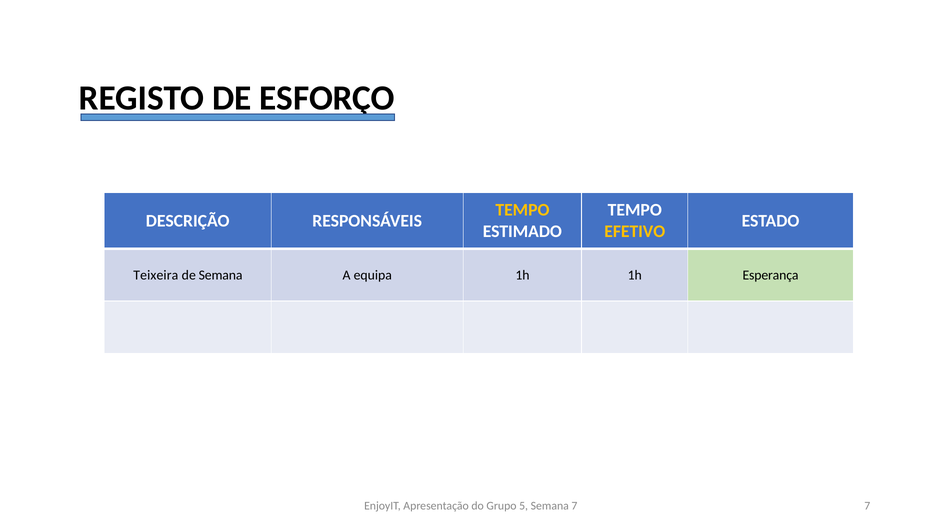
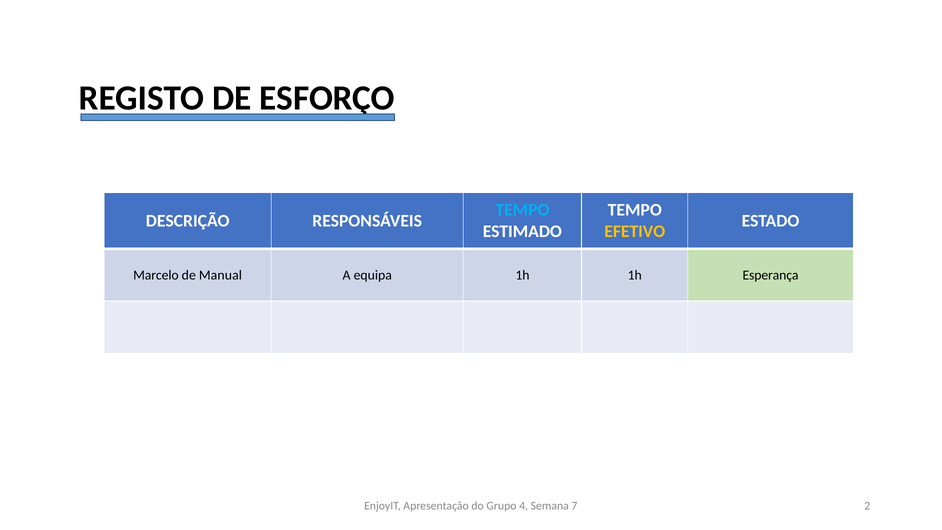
TEMPO at (522, 210) colour: yellow -> light blue
Teixeira: Teixeira -> Marcelo
de Semana: Semana -> Manual
5: 5 -> 4
7 at (867, 506): 7 -> 2
